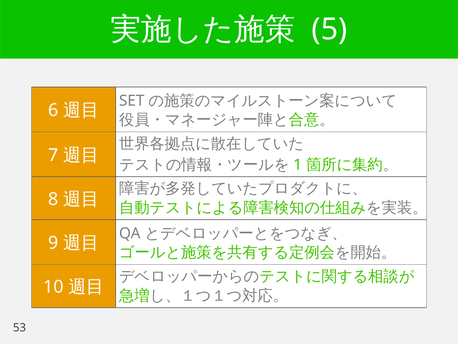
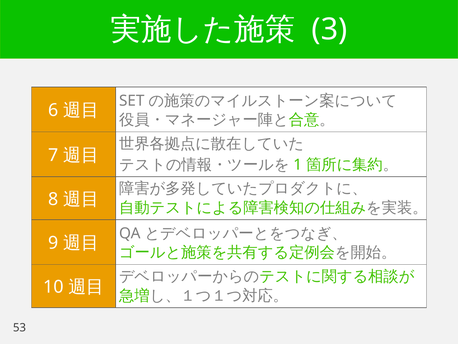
5: 5 -> 3
